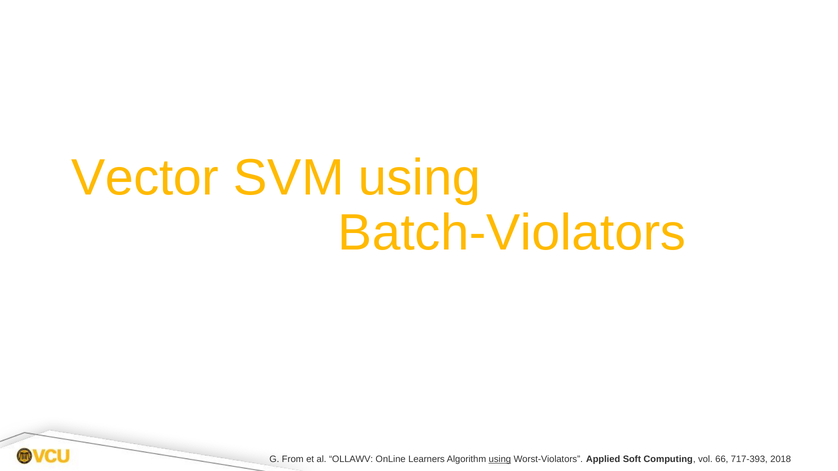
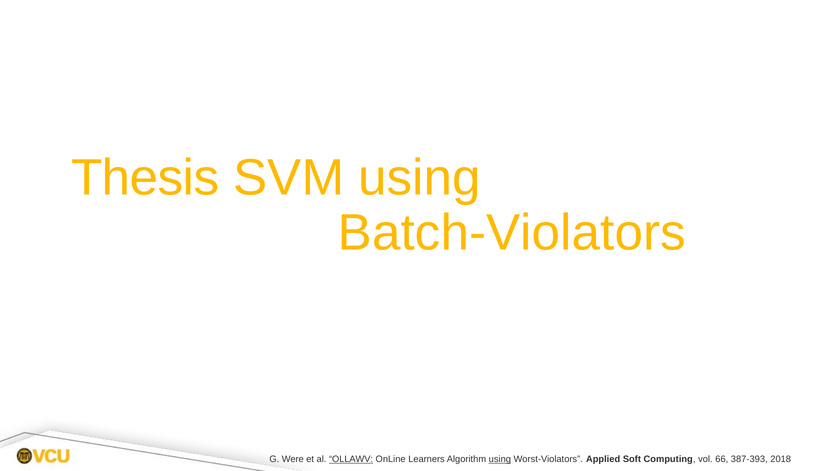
Vector: Vector -> Thesis
From: From -> Were
OLLAWV underline: none -> present
717-393: 717-393 -> 387-393
